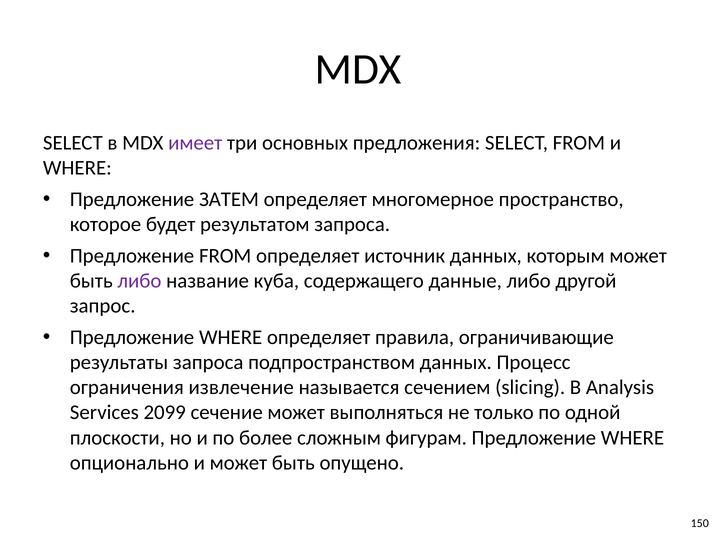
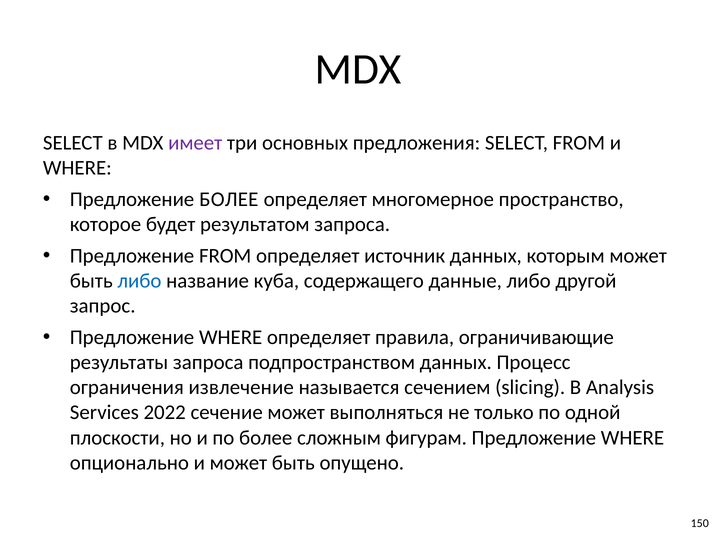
Предложение ЗАТЕМ: ЗАТЕМ -> БОЛЕЕ
либо at (139, 281) colour: purple -> blue
2099: 2099 -> 2022
